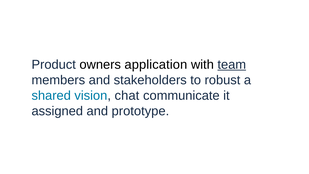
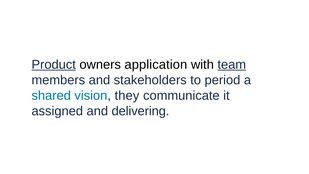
Product underline: none -> present
robust: robust -> period
chat: chat -> they
prototype: prototype -> delivering
